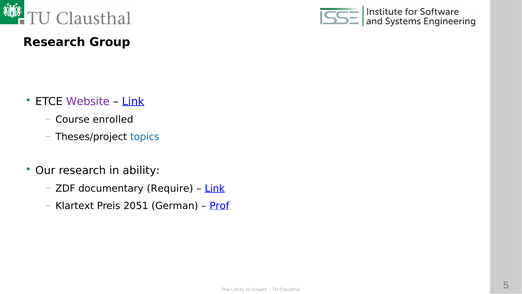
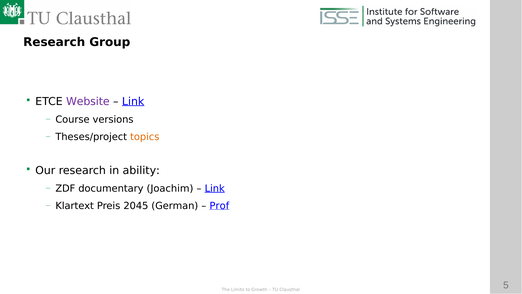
enrolled: enrolled -> versions
topics colour: blue -> orange
Require: Require -> Joachim
2051: 2051 -> 2045
